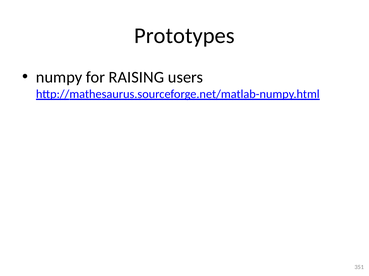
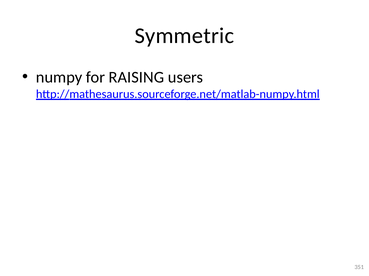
Prototypes: Prototypes -> Symmetric
